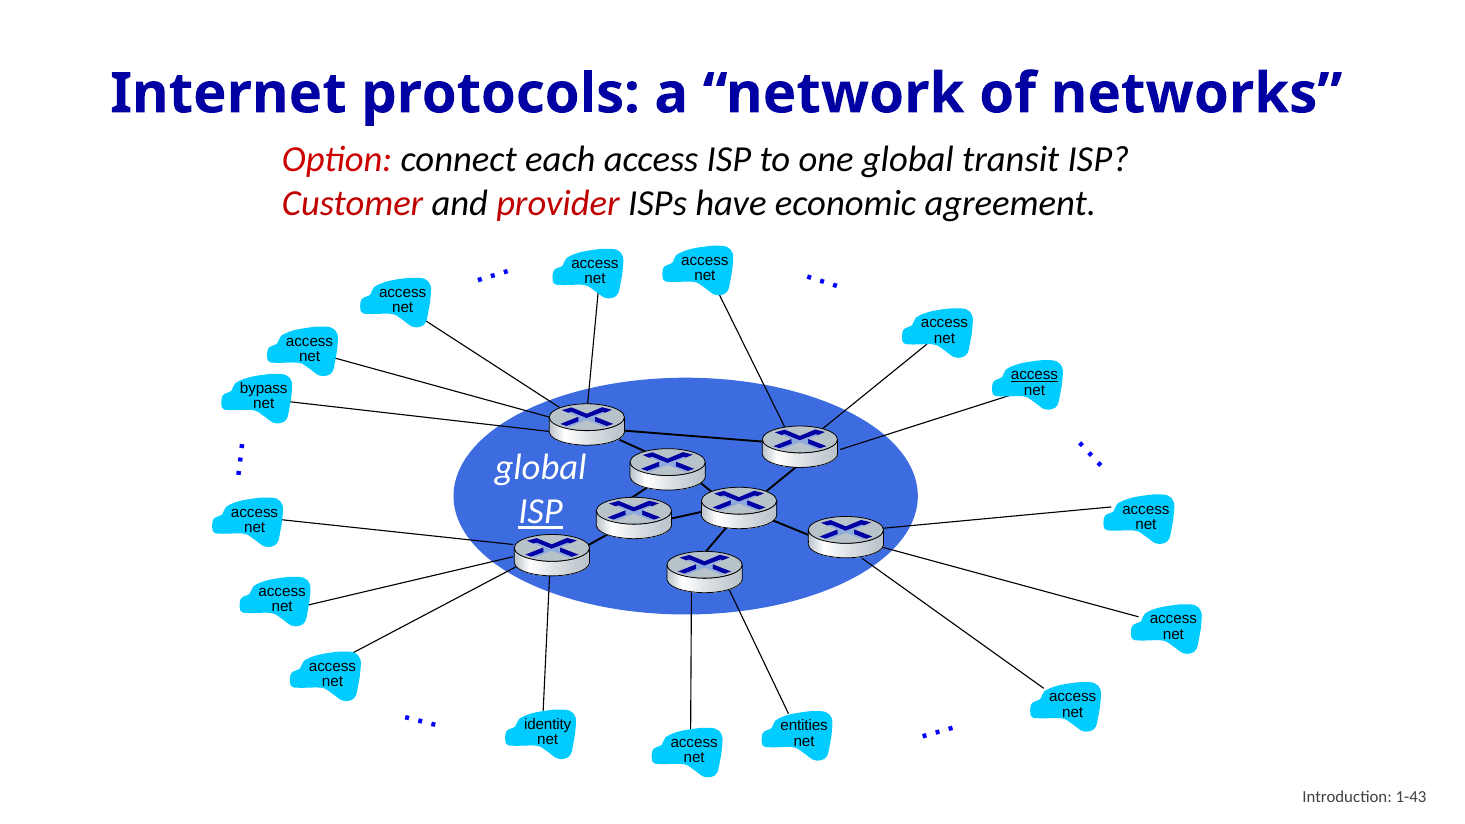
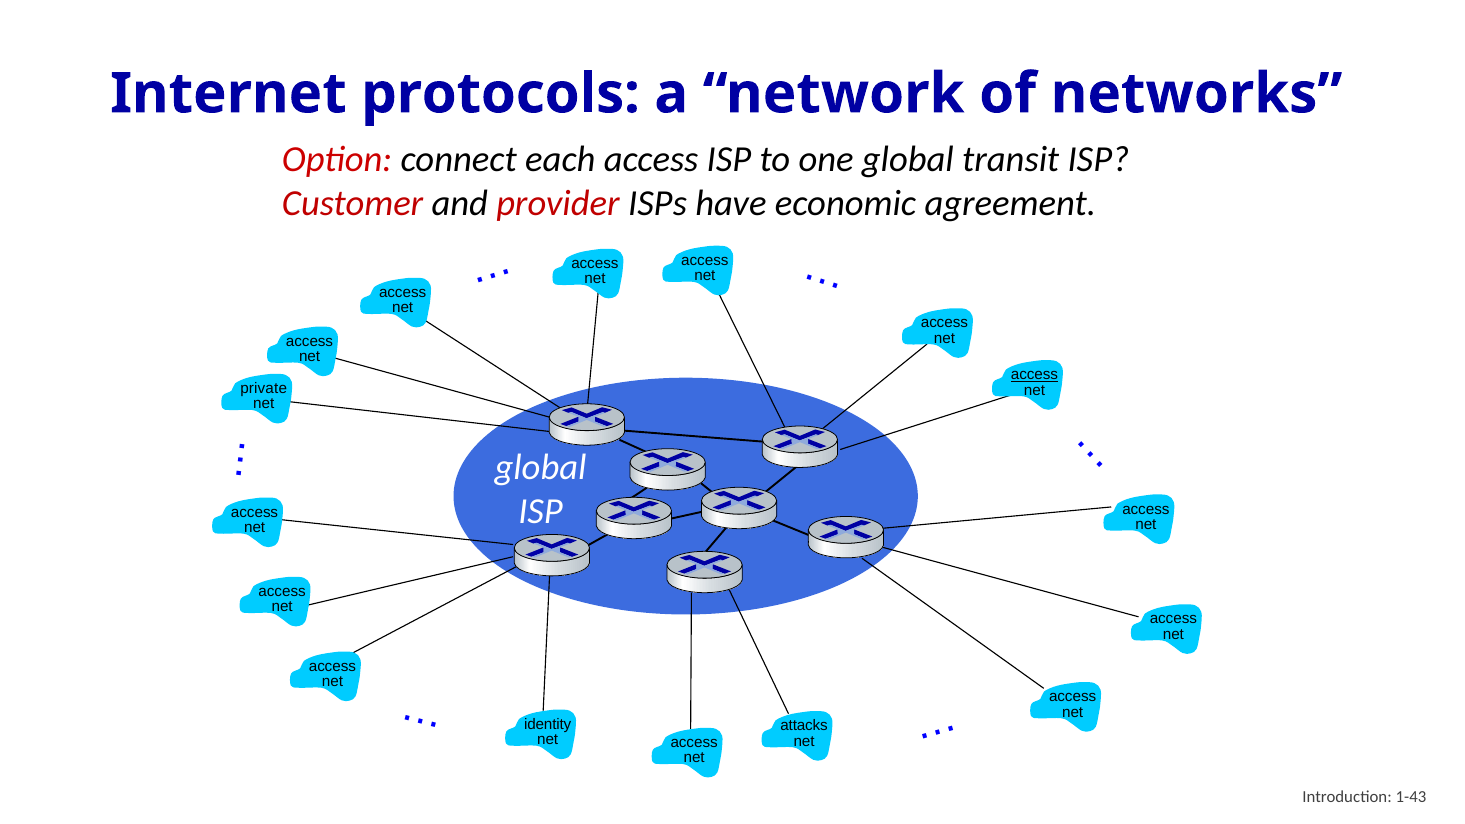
bypass: bypass -> private
ISP at (541, 512) underline: present -> none
entities: entities -> attacks
